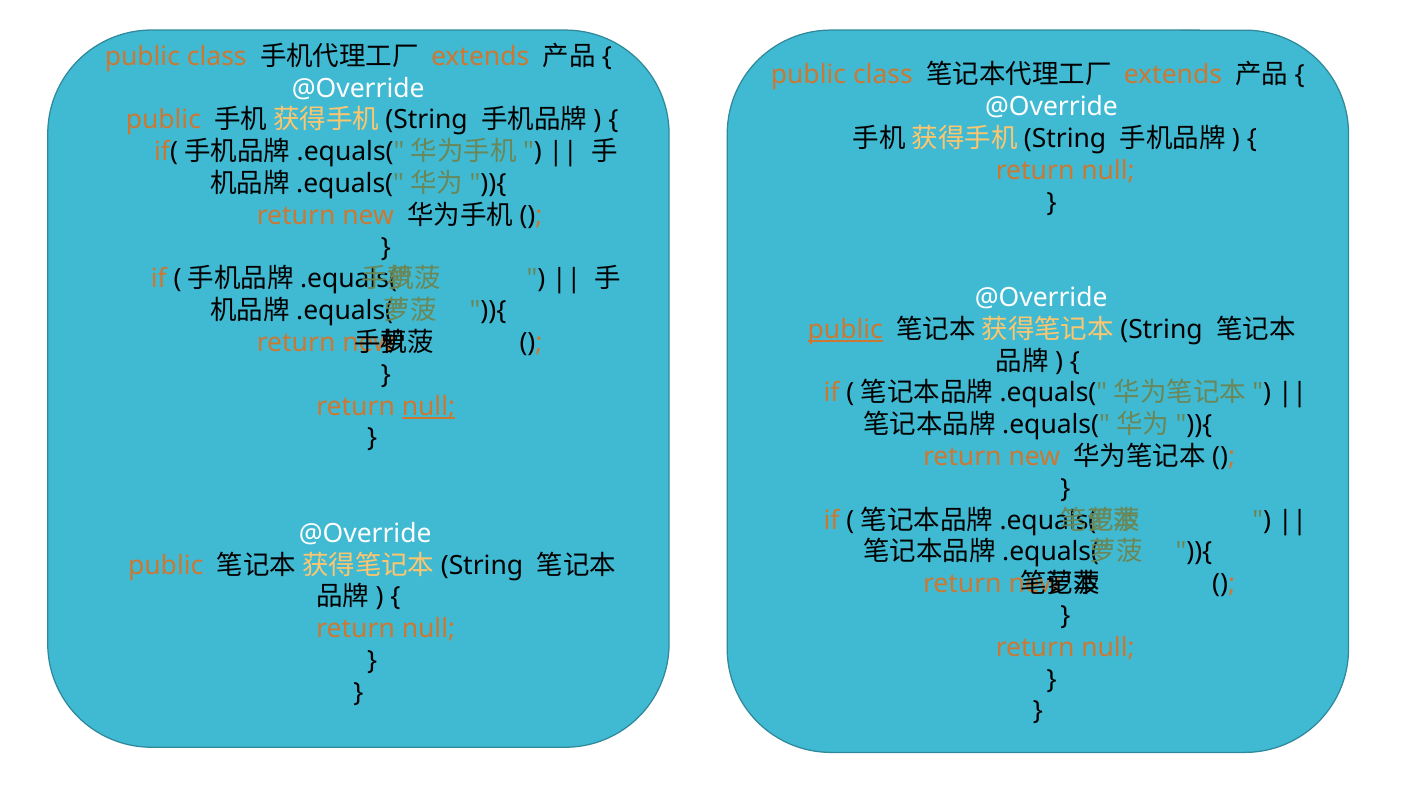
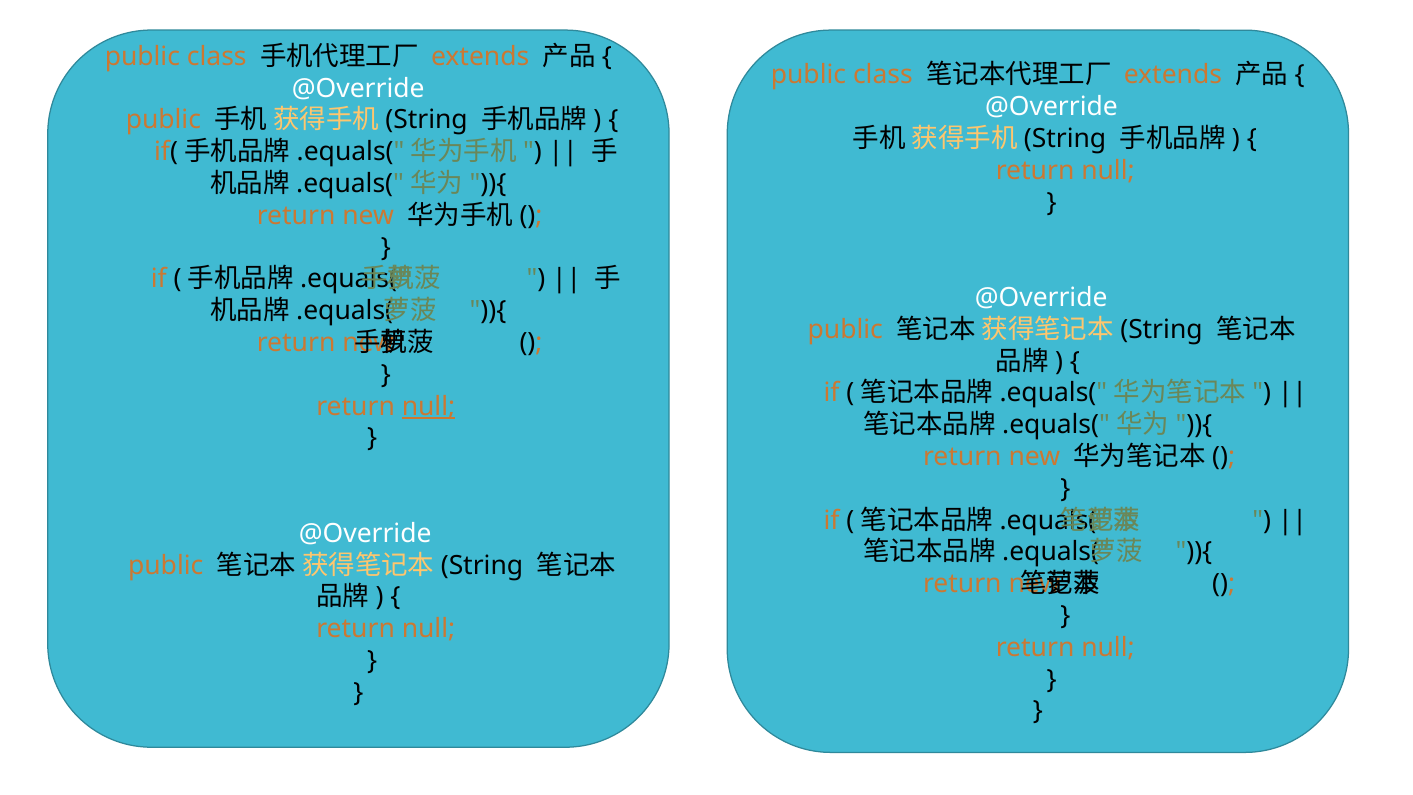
public at (845, 329) underline: present -> none
